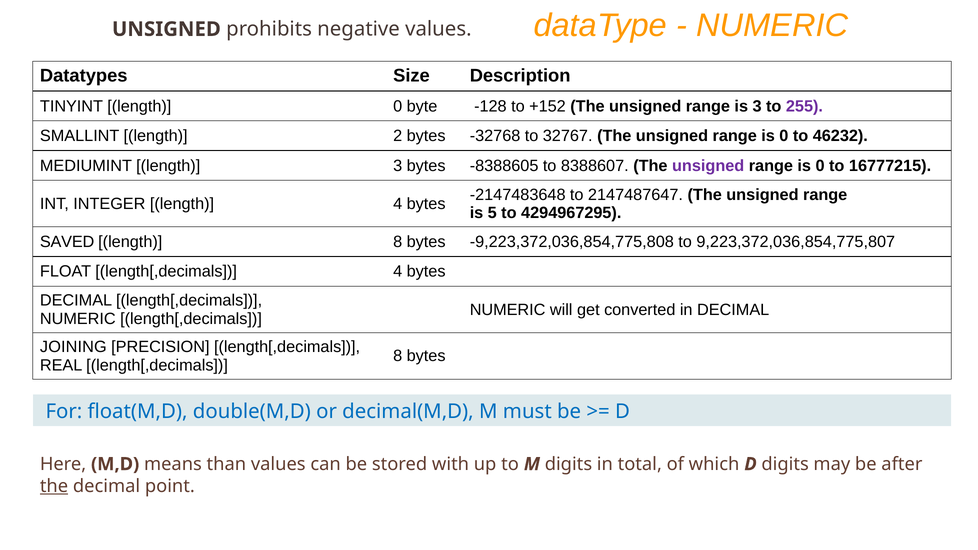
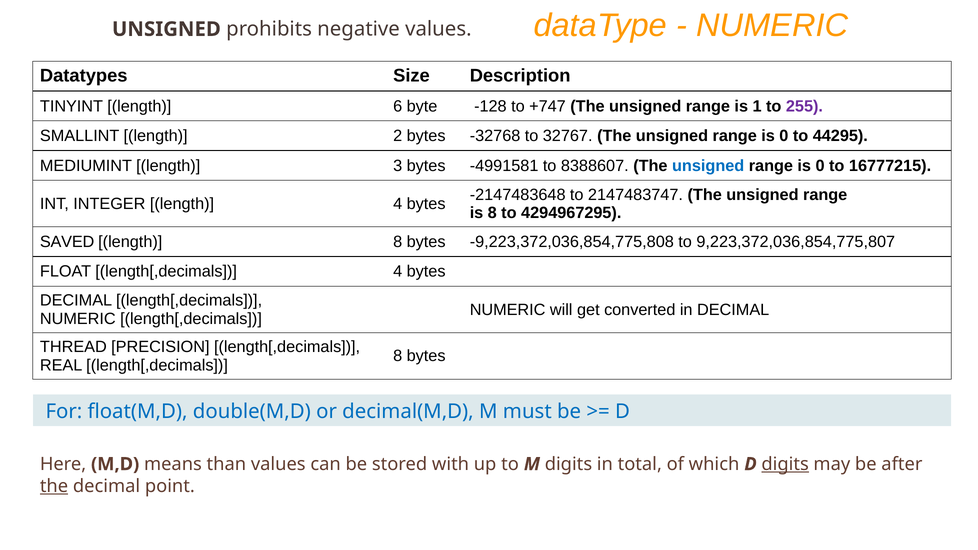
length 0: 0 -> 6
+152: +152 -> +747
is 3: 3 -> 1
46232: 46232 -> 44295
-8388605: -8388605 -> -4991581
unsigned at (708, 166) colour: purple -> blue
2147487647: 2147487647 -> 2147483747
is 5: 5 -> 8
JOINING: JOINING -> THREAD
digits at (785, 464) underline: none -> present
